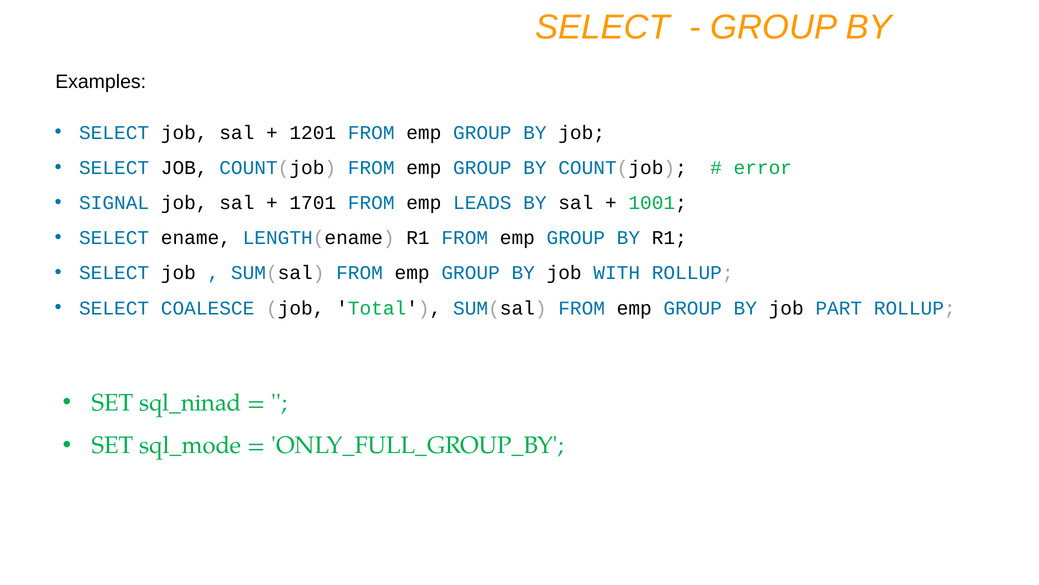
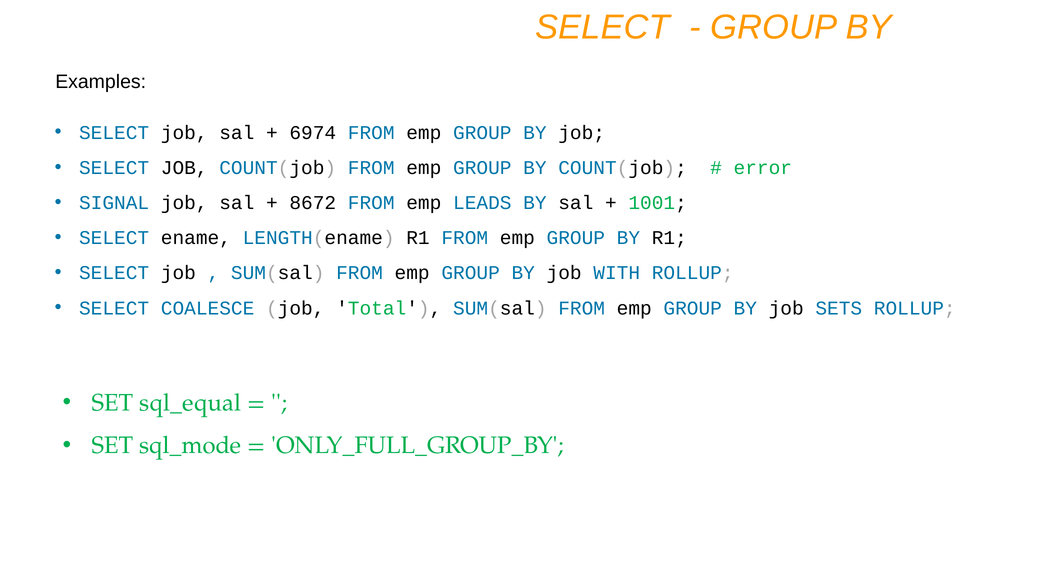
1201: 1201 -> 6974
1701: 1701 -> 8672
PART: PART -> SETS
sql_ninad: sql_ninad -> sql_equal
